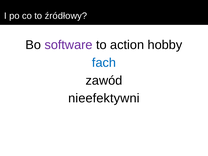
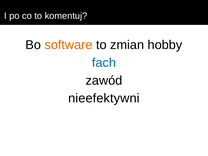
źródłowy: źródłowy -> komentuj
software colour: purple -> orange
action: action -> zmian
